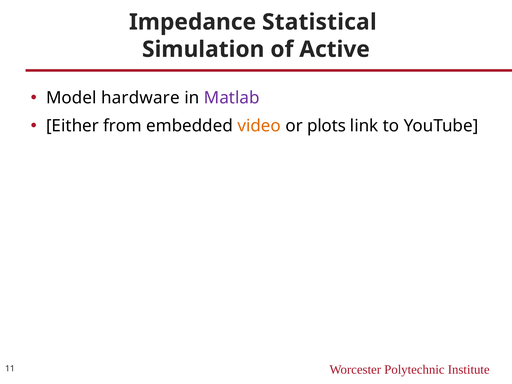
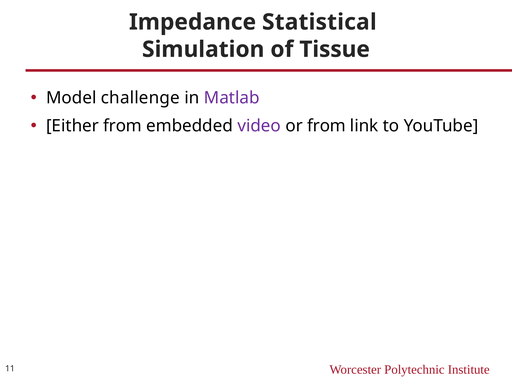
Active: Active -> Tissue
hardware: hardware -> challenge
video colour: orange -> purple
or plots: plots -> from
